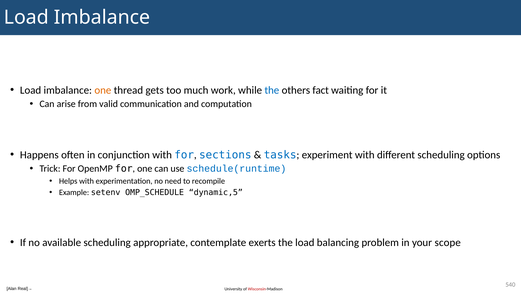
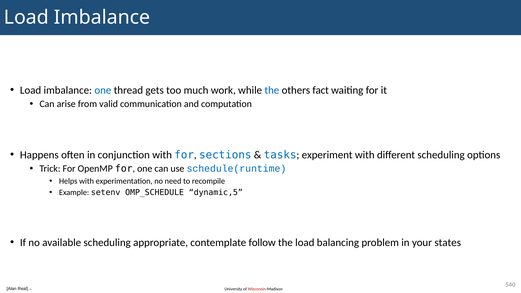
one at (103, 90) colour: orange -> blue
exerts: exerts -> follow
scope: scope -> states
